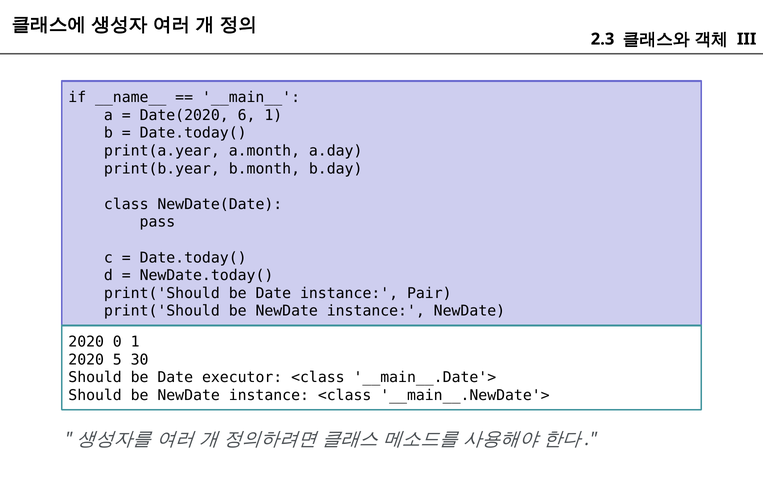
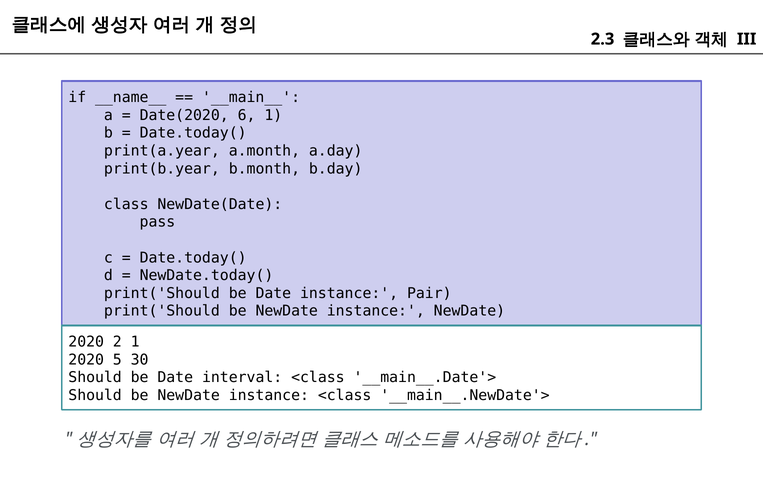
0: 0 -> 2
executor: executor -> interval
